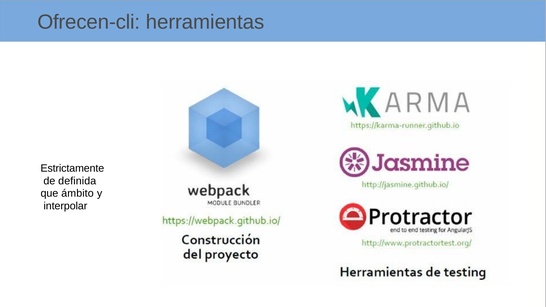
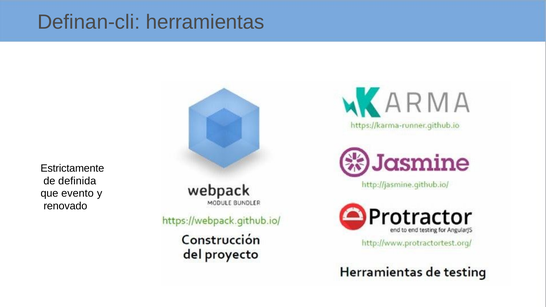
Ofrecen-cli: Ofrecen-cli -> Definan-cli
ámbito: ámbito -> evento
interpolar: interpolar -> renovado
